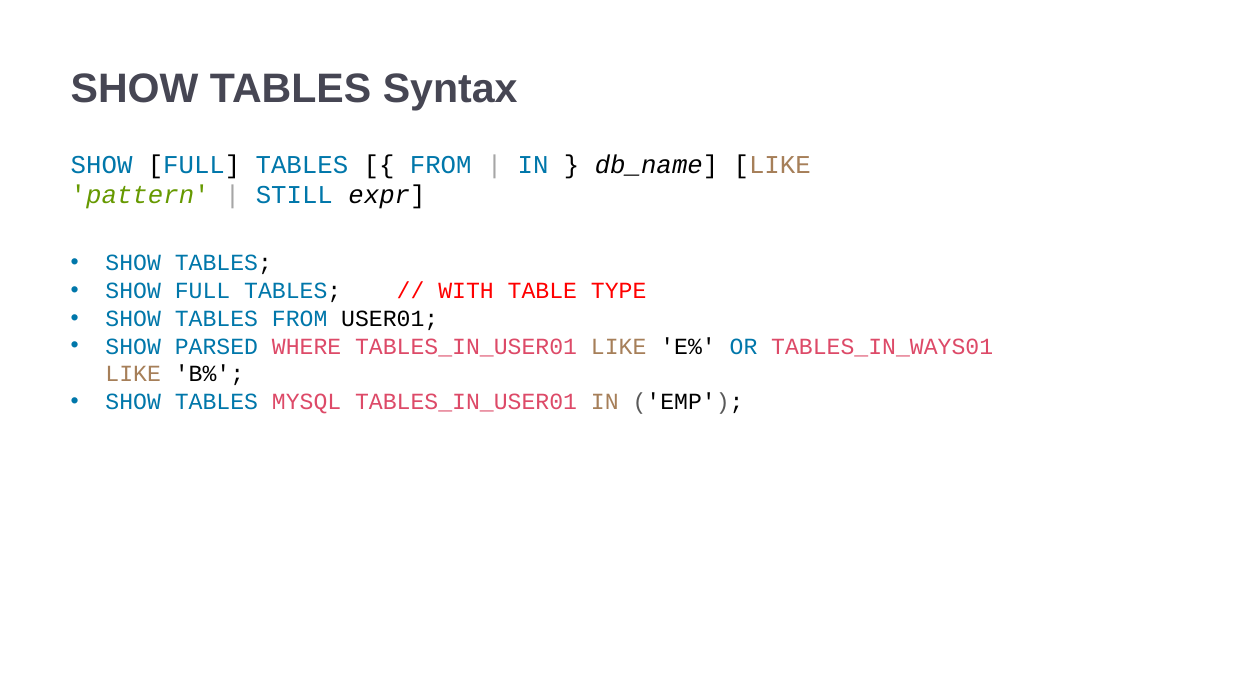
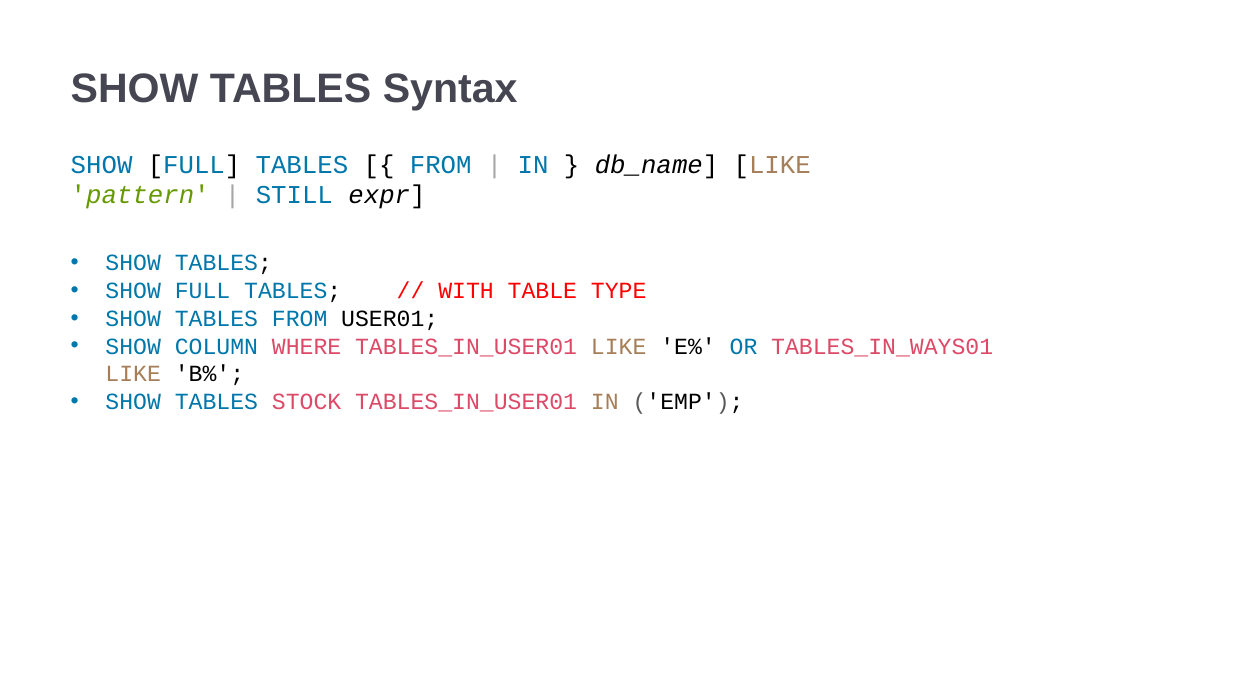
PARSED: PARSED -> COLUMN
MYSQL: MYSQL -> STOCK
